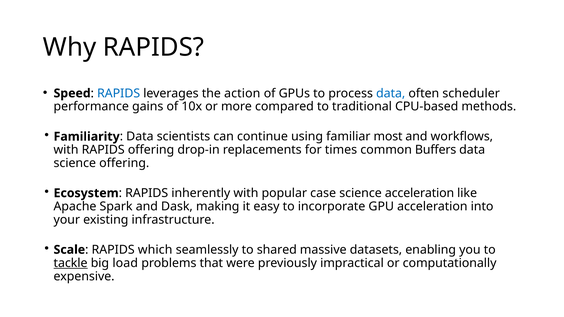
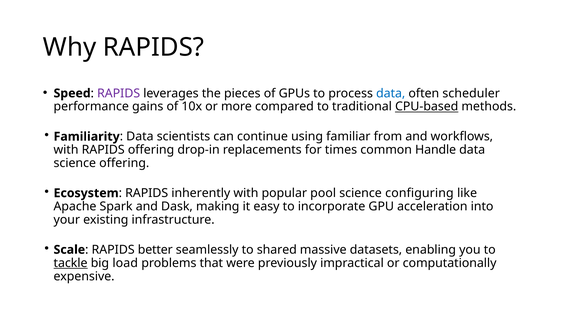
RAPIDS at (119, 93) colour: blue -> purple
action: action -> pieces
CPU-based underline: none -> present
most: most -> from
Buffers: Buffers -> Handle
case: case -> pool
science acceleration: acceleration -> configuring
which: which -> better
